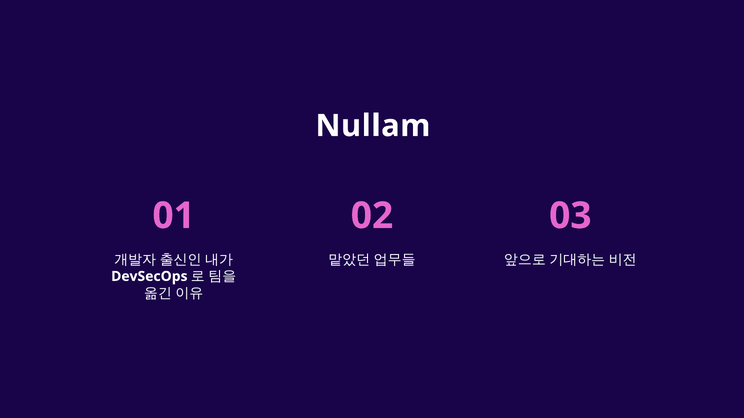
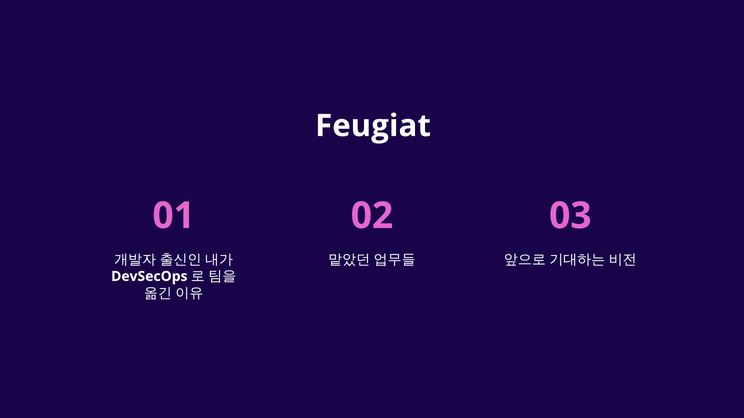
Nullam: Nullam -> Feugiat
